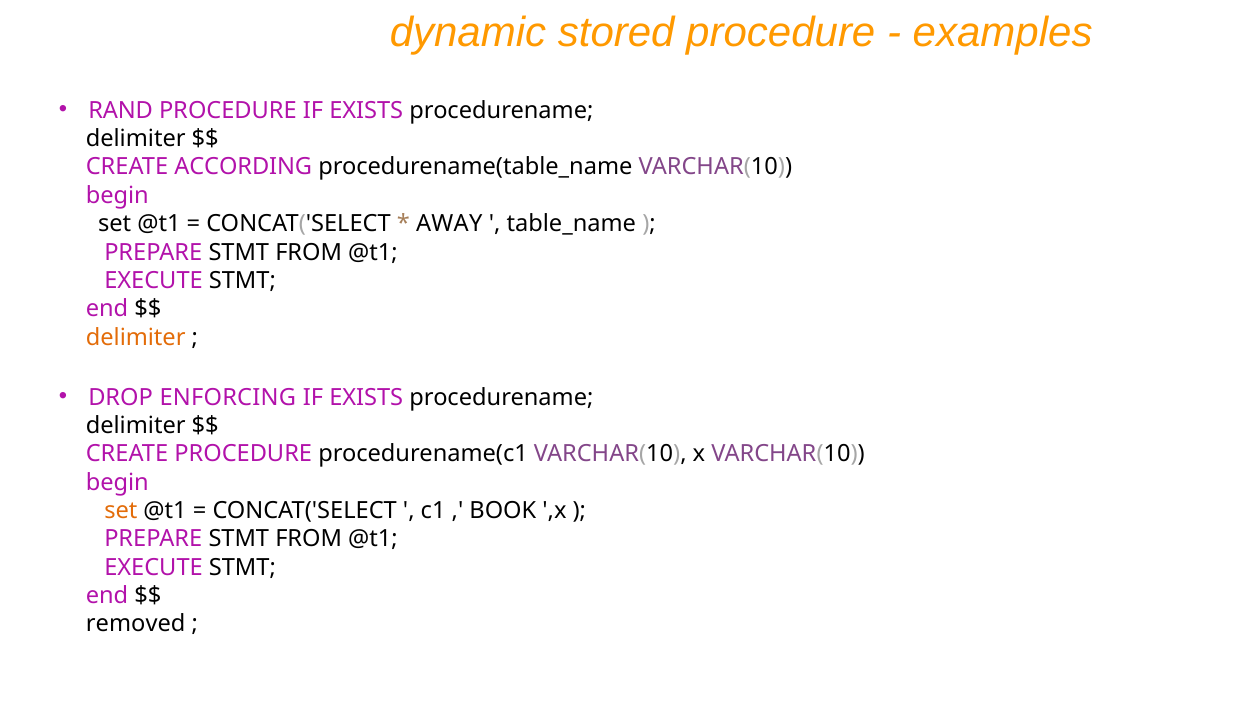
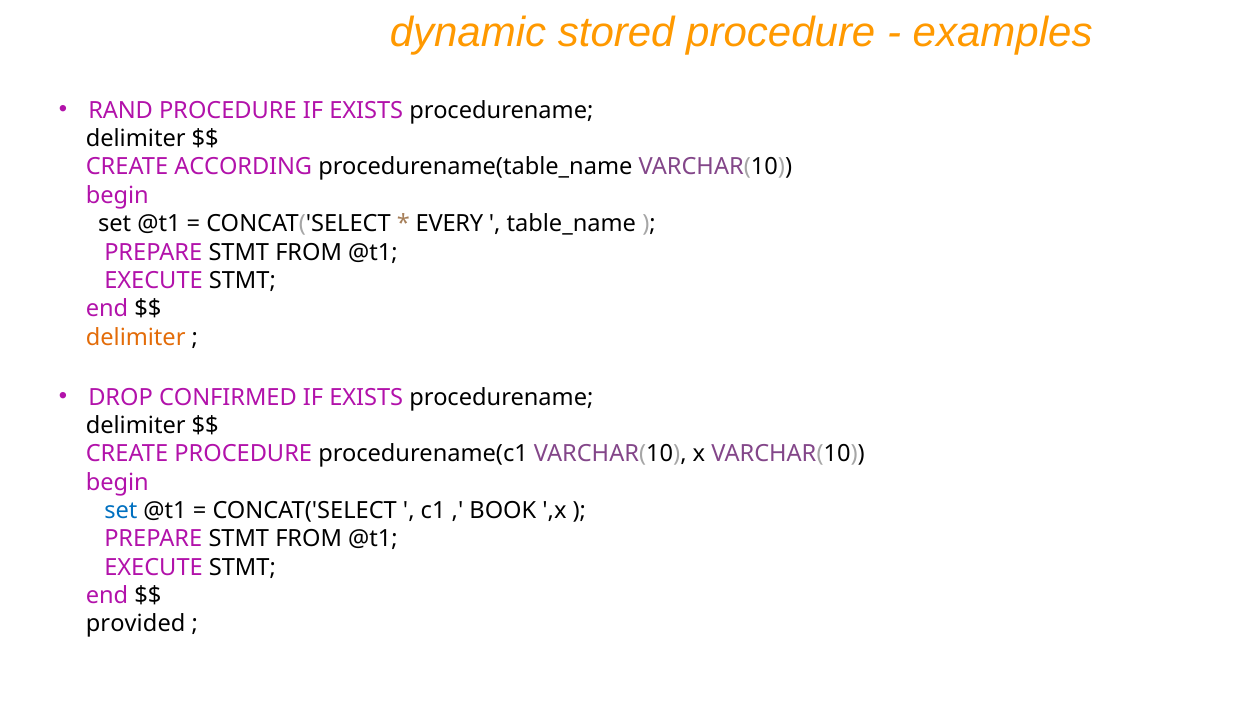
AWAY: AWAY -> EVERY
ENFORCING: ENFORCING -> CONFIRMED
set at (121, 511) colour: orange -> blue
removed: removed -> provided
